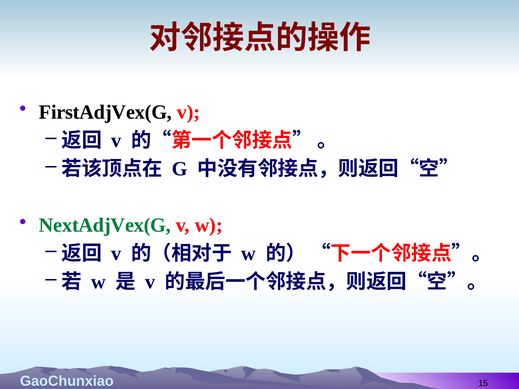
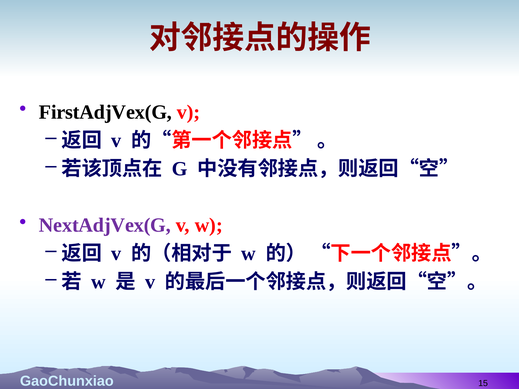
NextAdjVex(G colour: green -> purple
